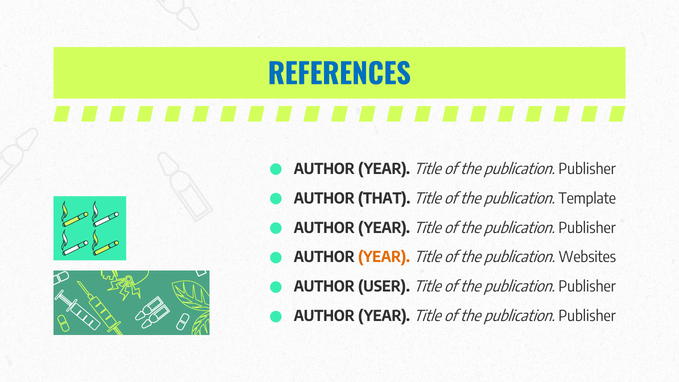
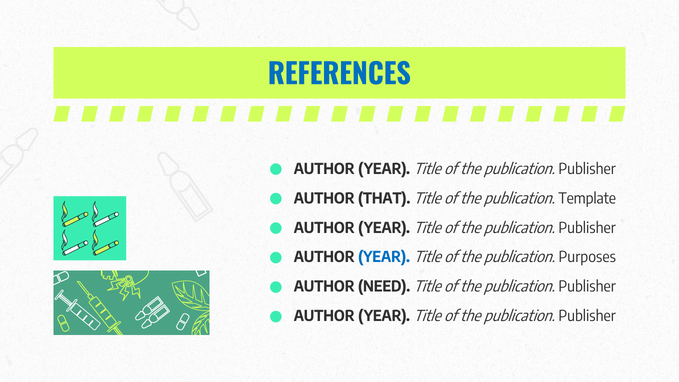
YEAR at (384, 257) colour: orange -> blue
Websites: Websites -> Purposes
USER: USER -> NEED
